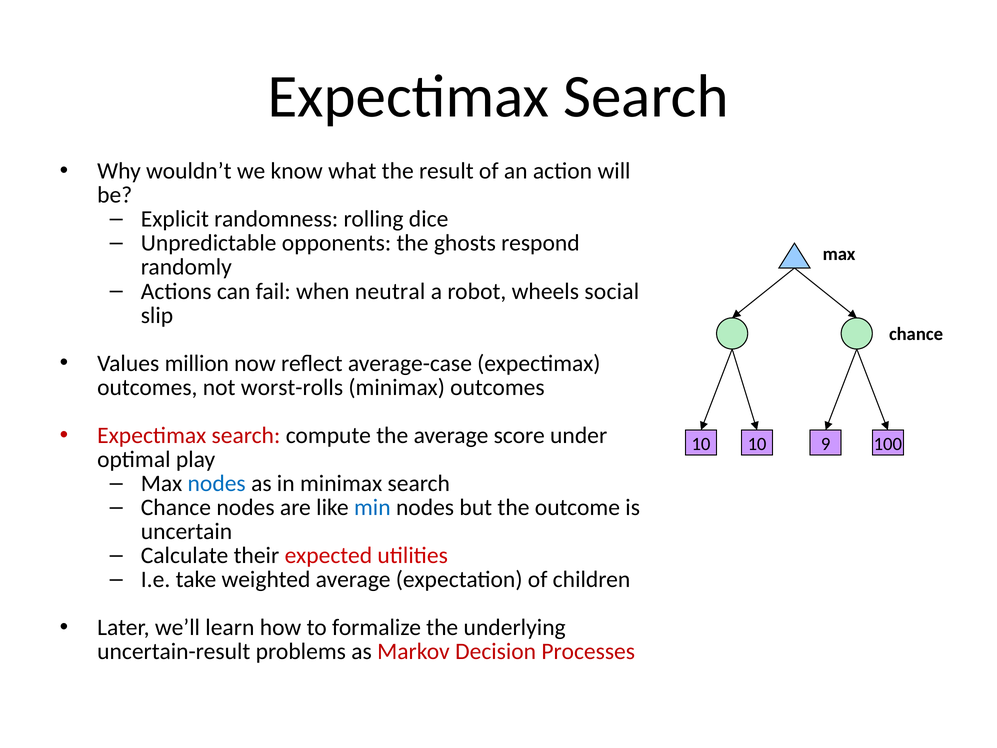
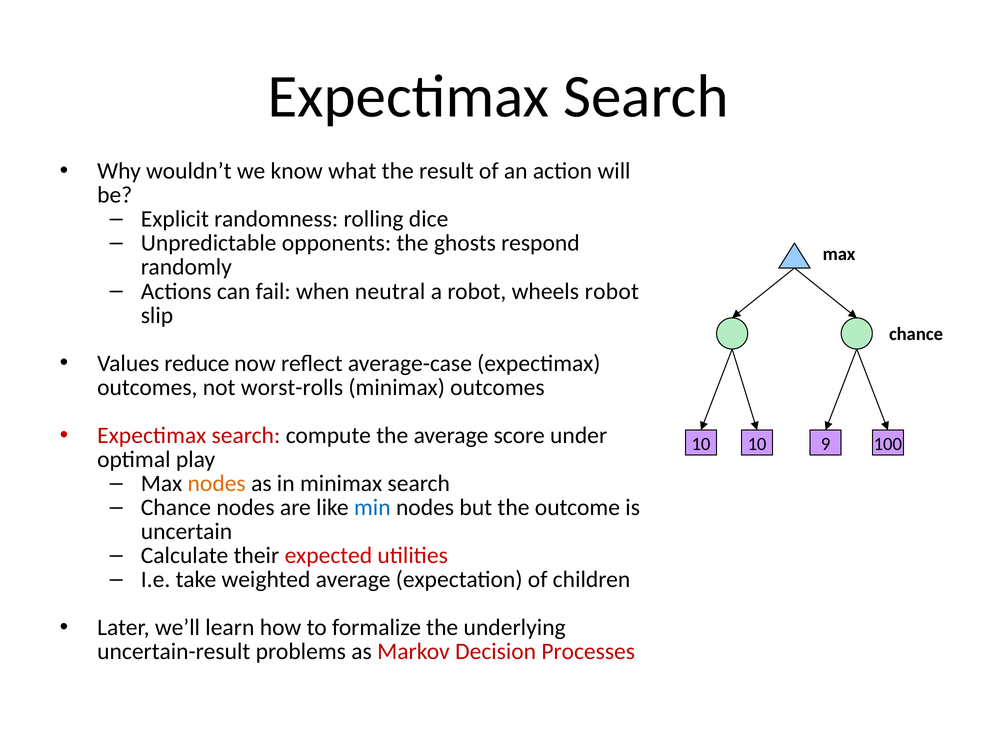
wheels social: social -> robot
million: million -> reduce
nodes at (217, 483) colour: blue -> orange
